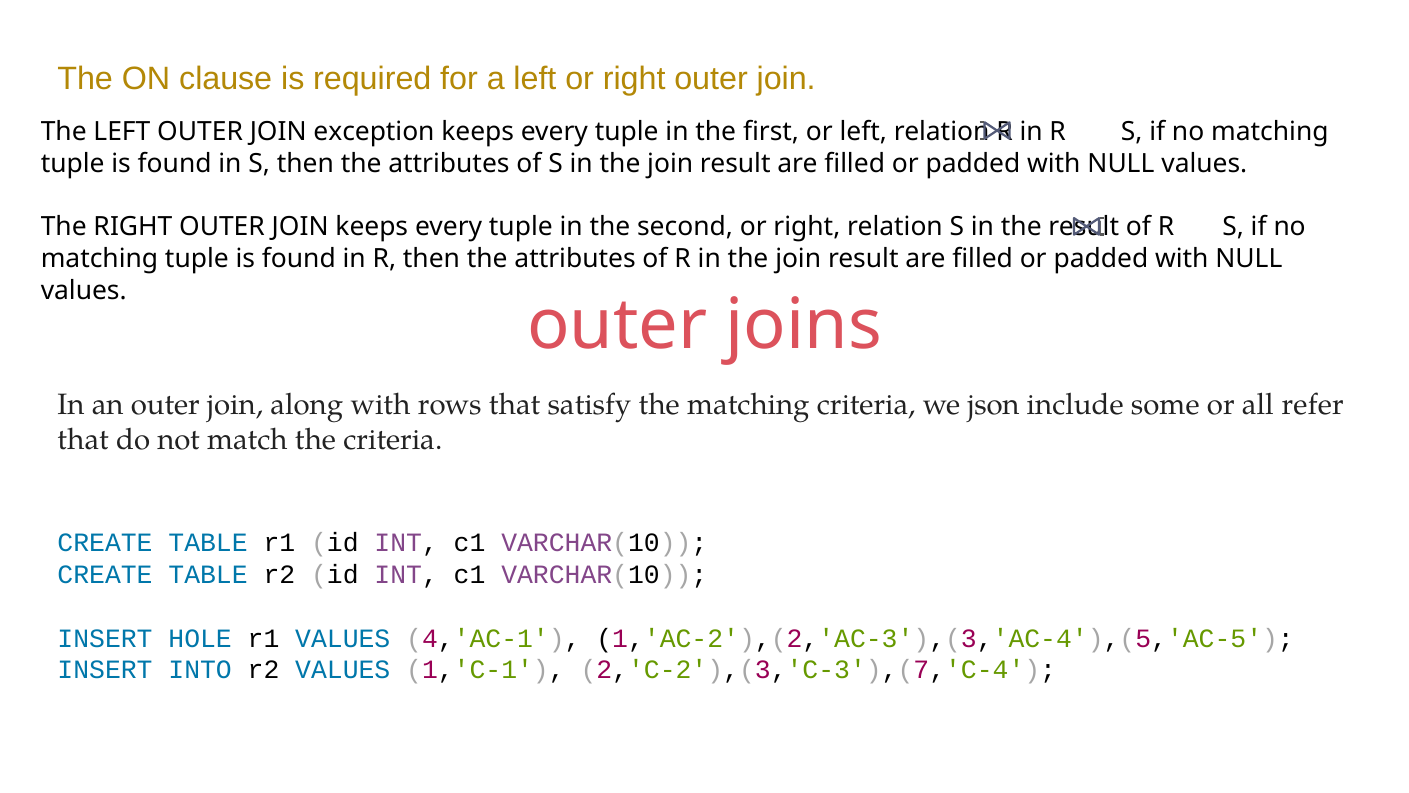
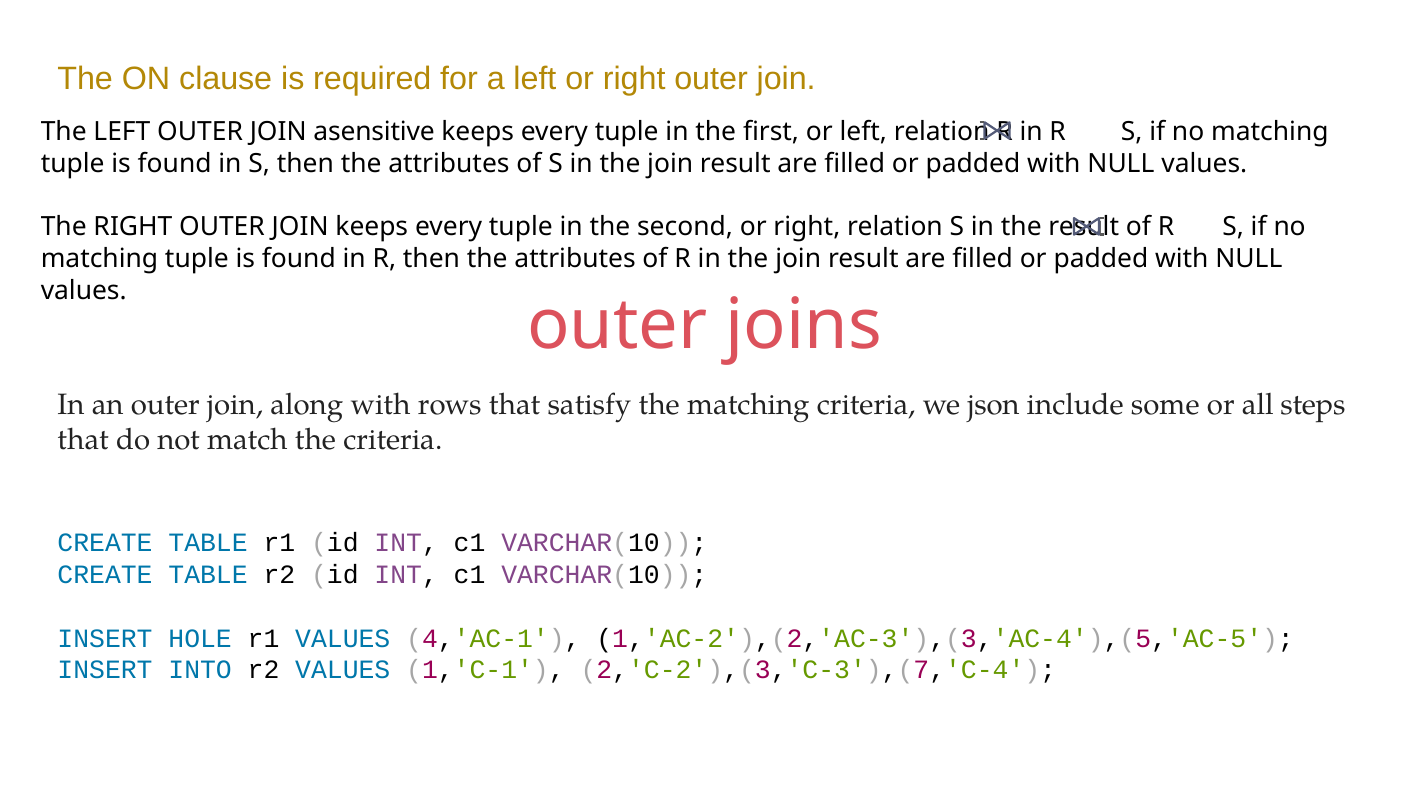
exception: exception -> asensitive
refer: refer -> steps
